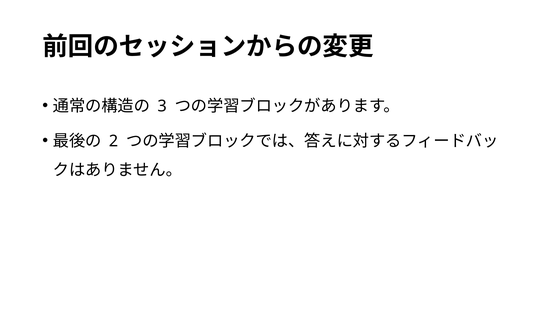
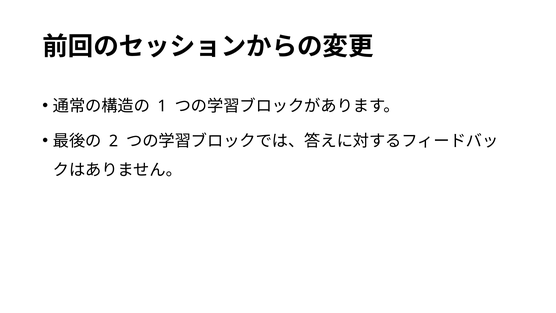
3: 3 -> 1
